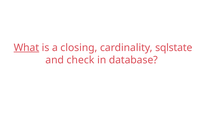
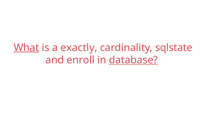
closing: closing -> exactly
check: check -> enroll
database underline: none -> present
